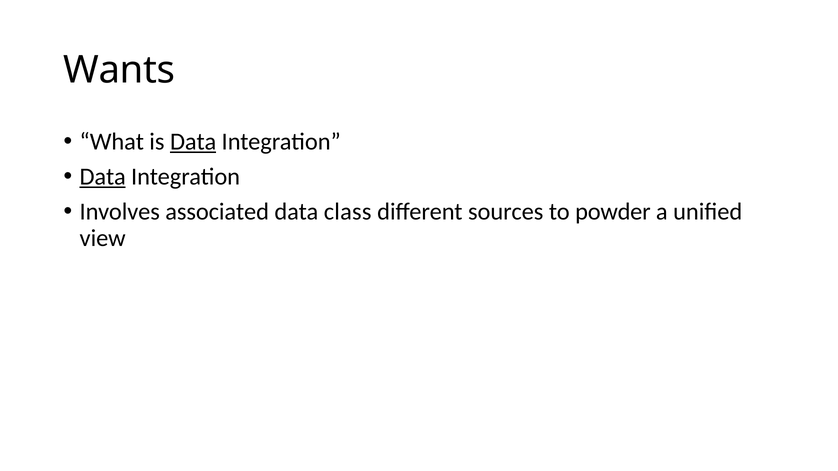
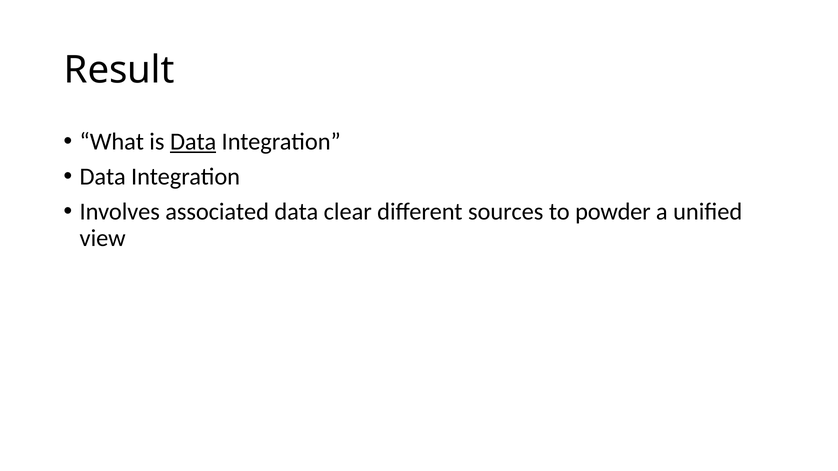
Wants: Wants -> Result
Data at (103, 177) underline: present -> none
class: class -> clear
